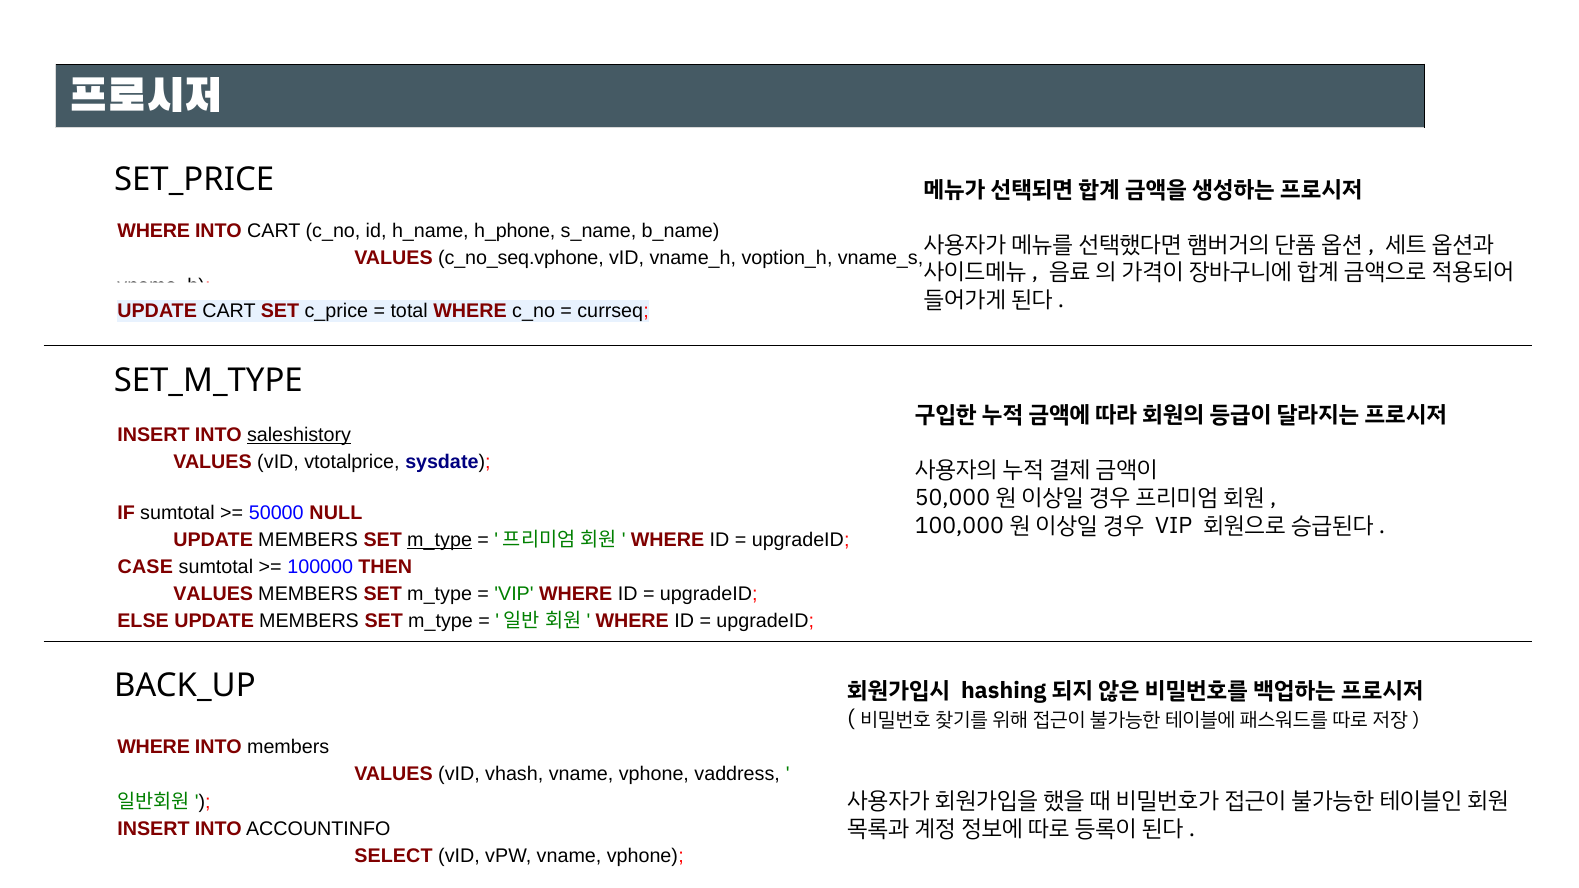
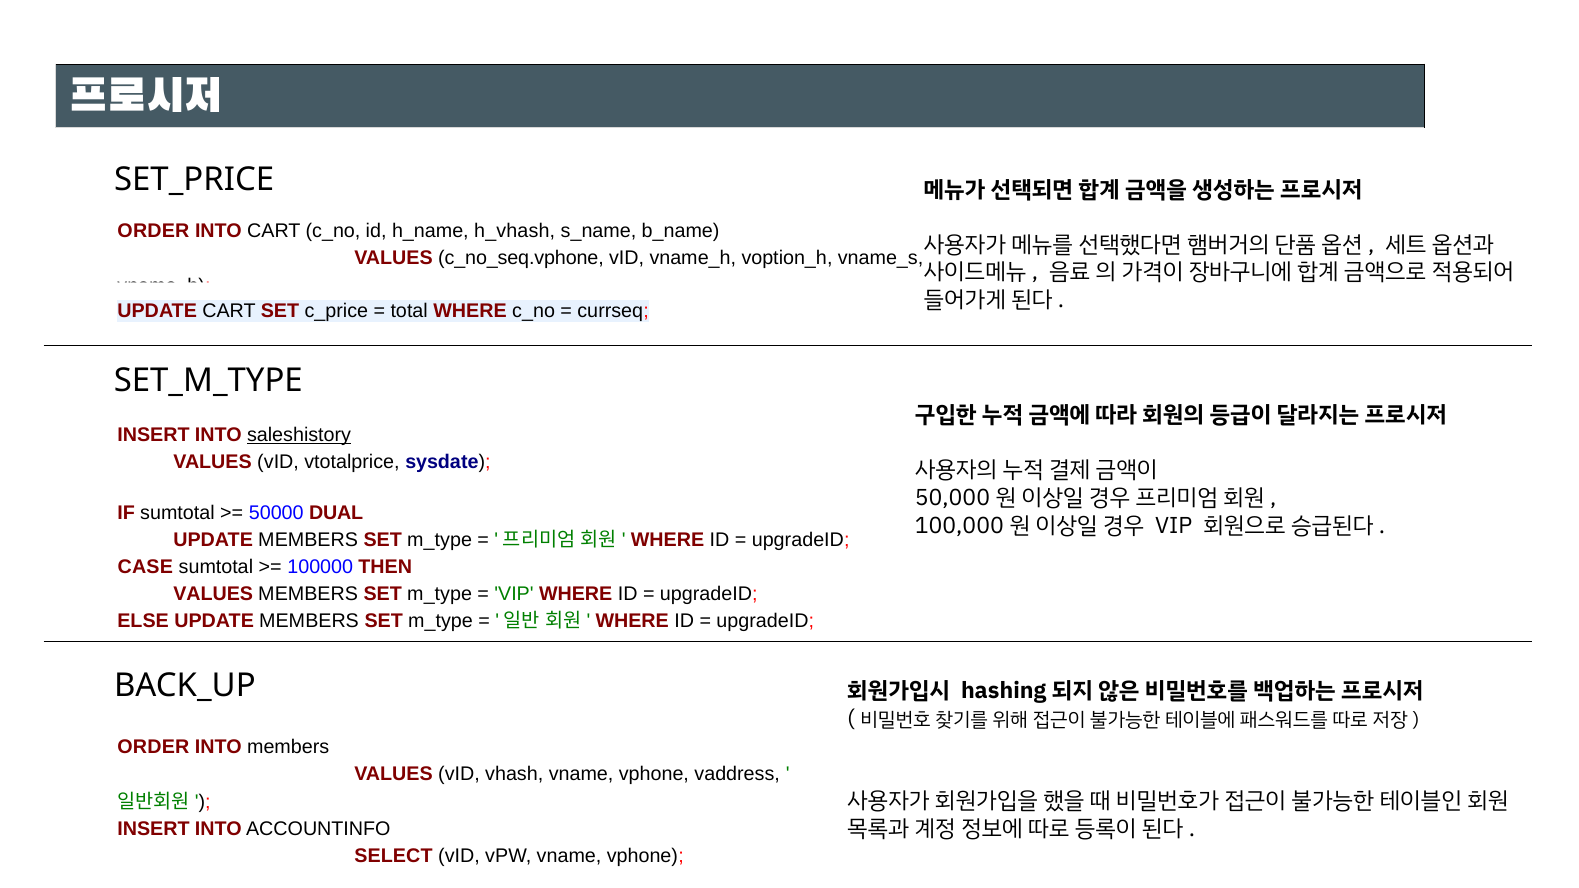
WHERE at (154, 231): WHERE -> ORDER
h_phone: h_phone -> h_vhash
NULL: NULL -> DUAL
m_type at (440, 540) underline: present -> none
WHERE at (154, 747): WHERE -> ORDER
